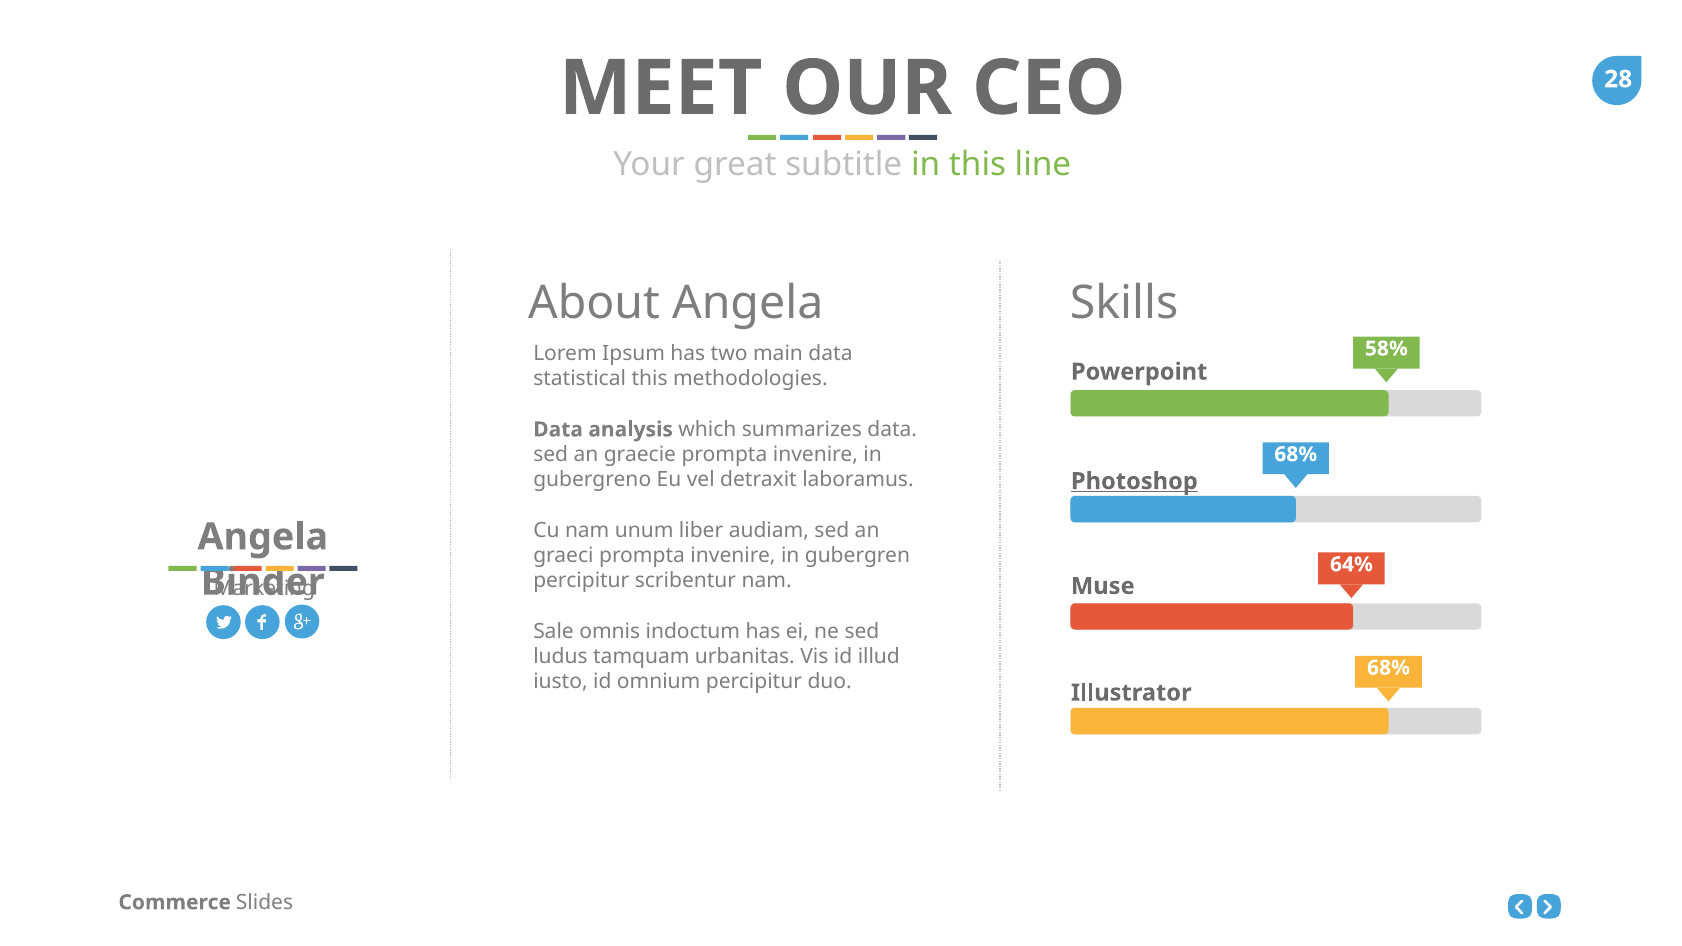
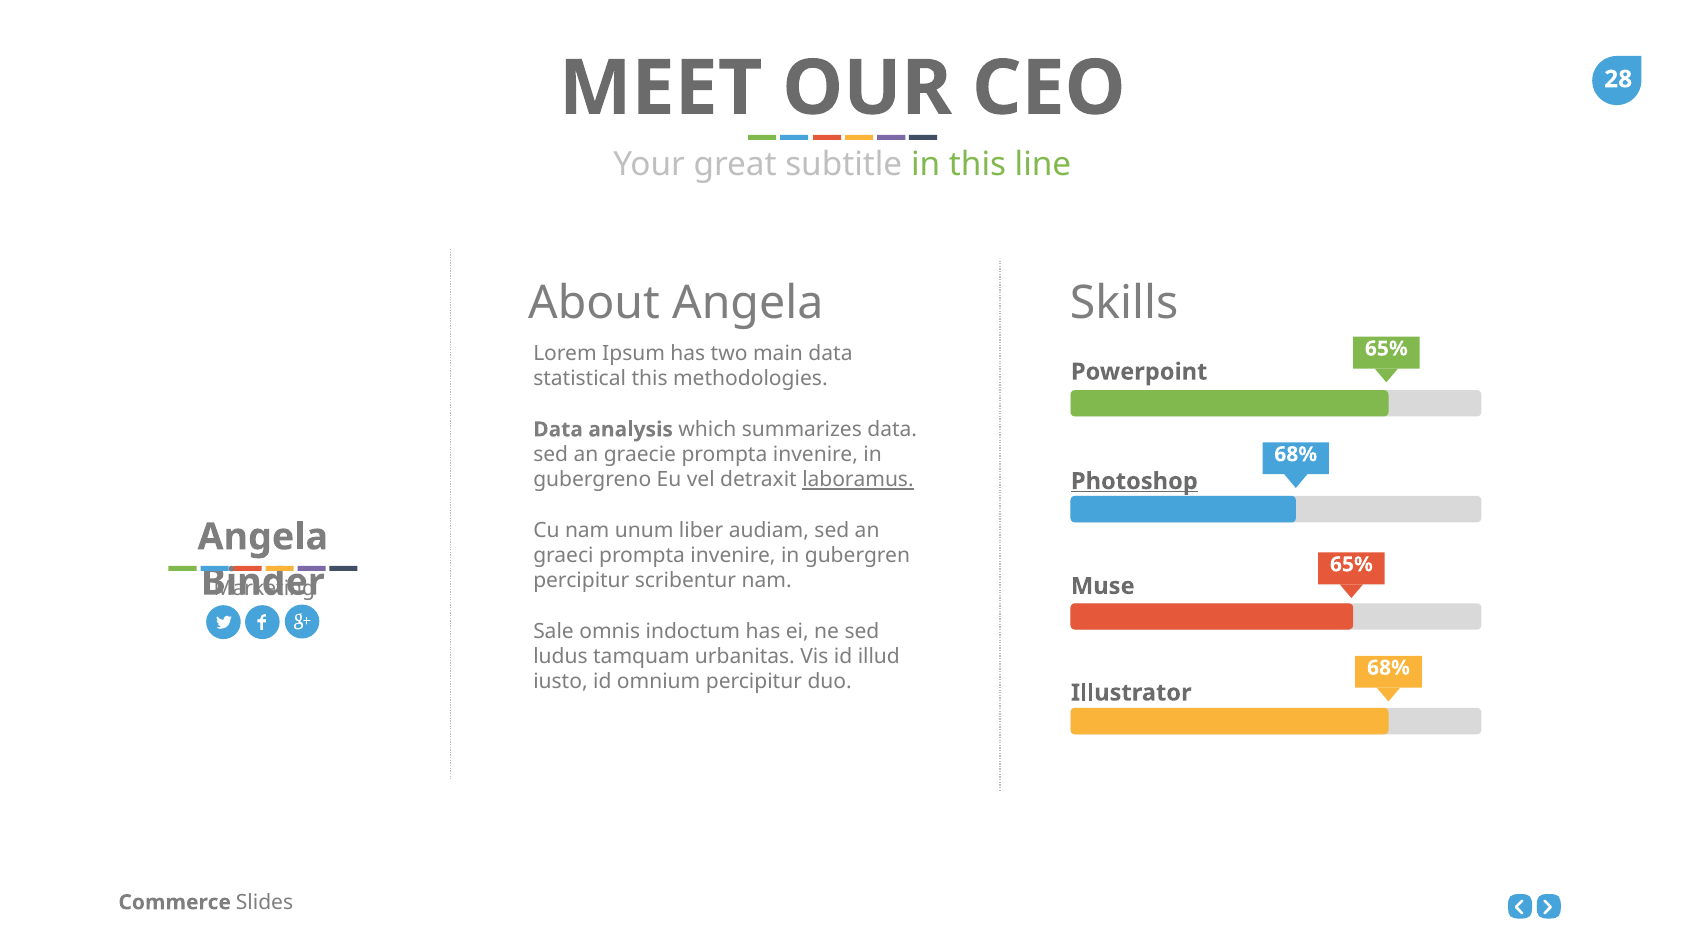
58% at (1386, 349): 58% -> 65%
laboramus underline: none -> present
64% at (1351, 565): 64% -> 65%
